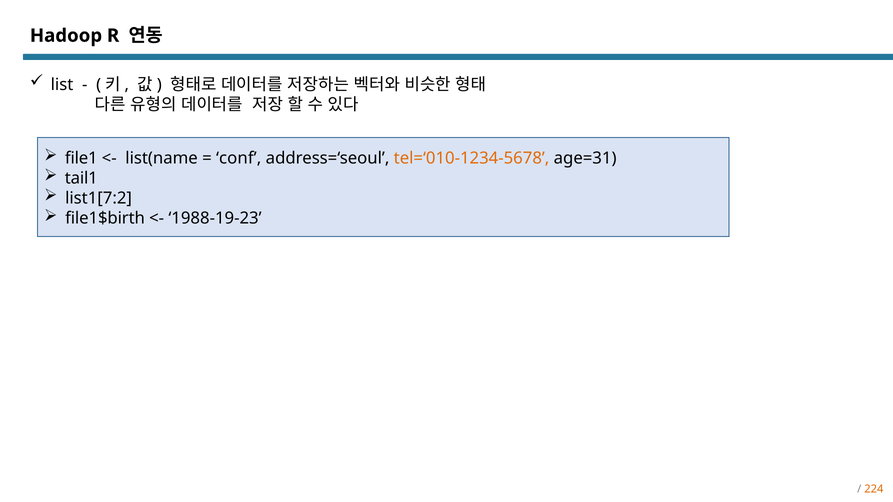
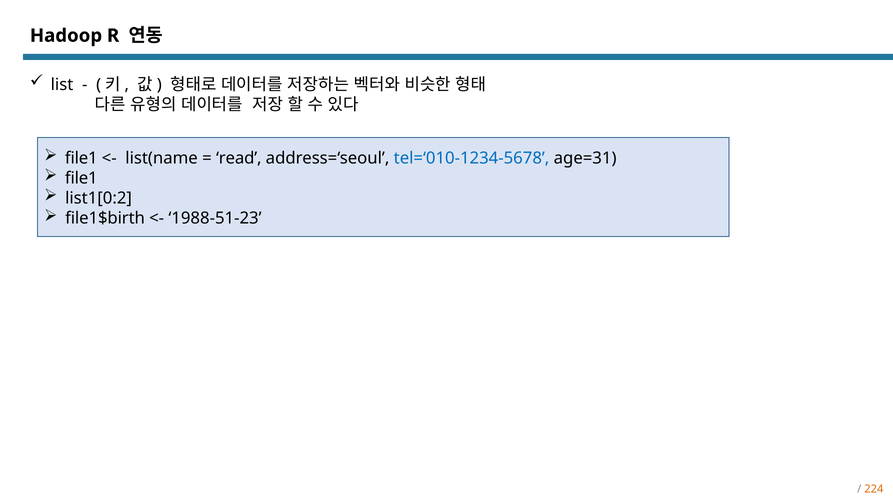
conf: conf -> read
tel=‘010-1234-5678 colour: orange -> blue
tail1 at (81, 178): tail1 -> file1
list1[7:2: list1[7:2 -> list1[0:2
1988-19-23: 1988-19-23 -> 1988-51-23
